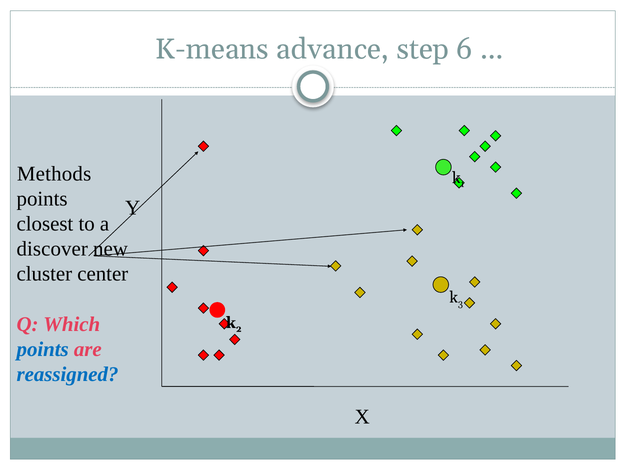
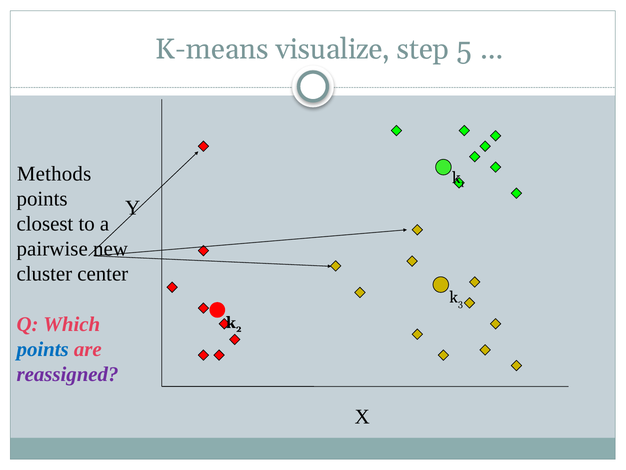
advance: advance -> visualize
6: 6 -> 5
discover: discover -> pairwise
reassigned colour: blue -> purple
